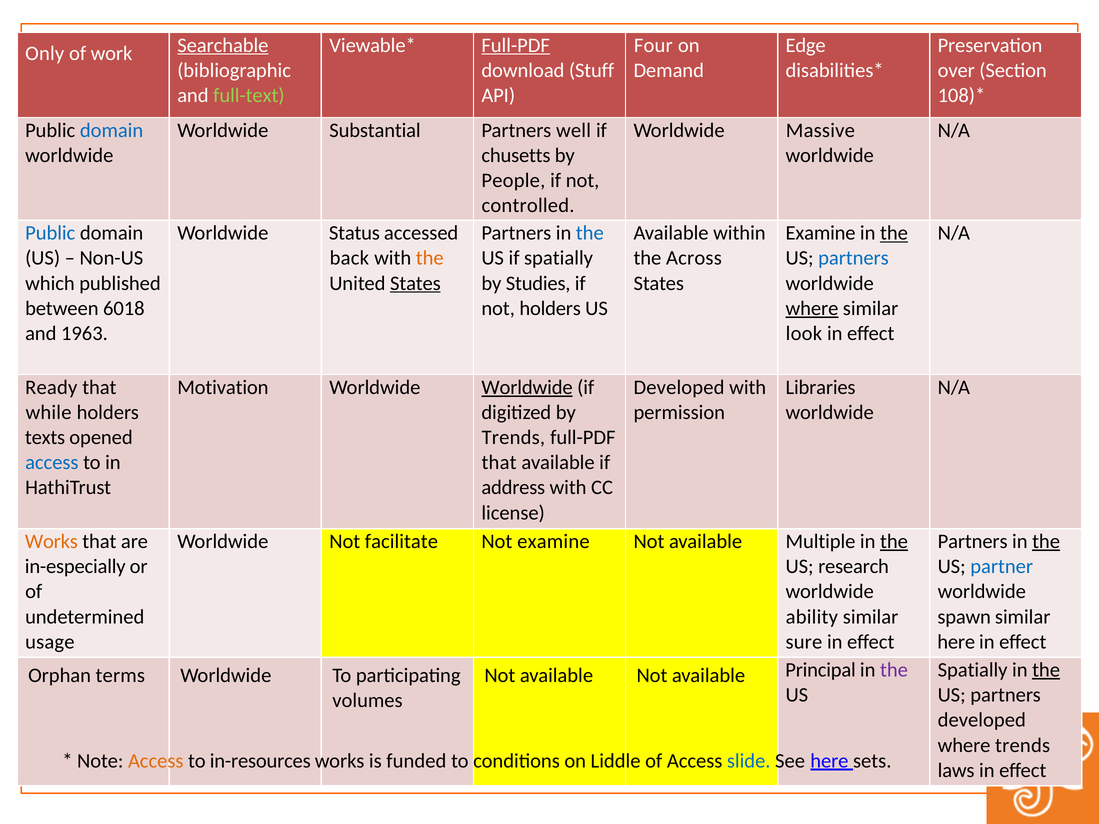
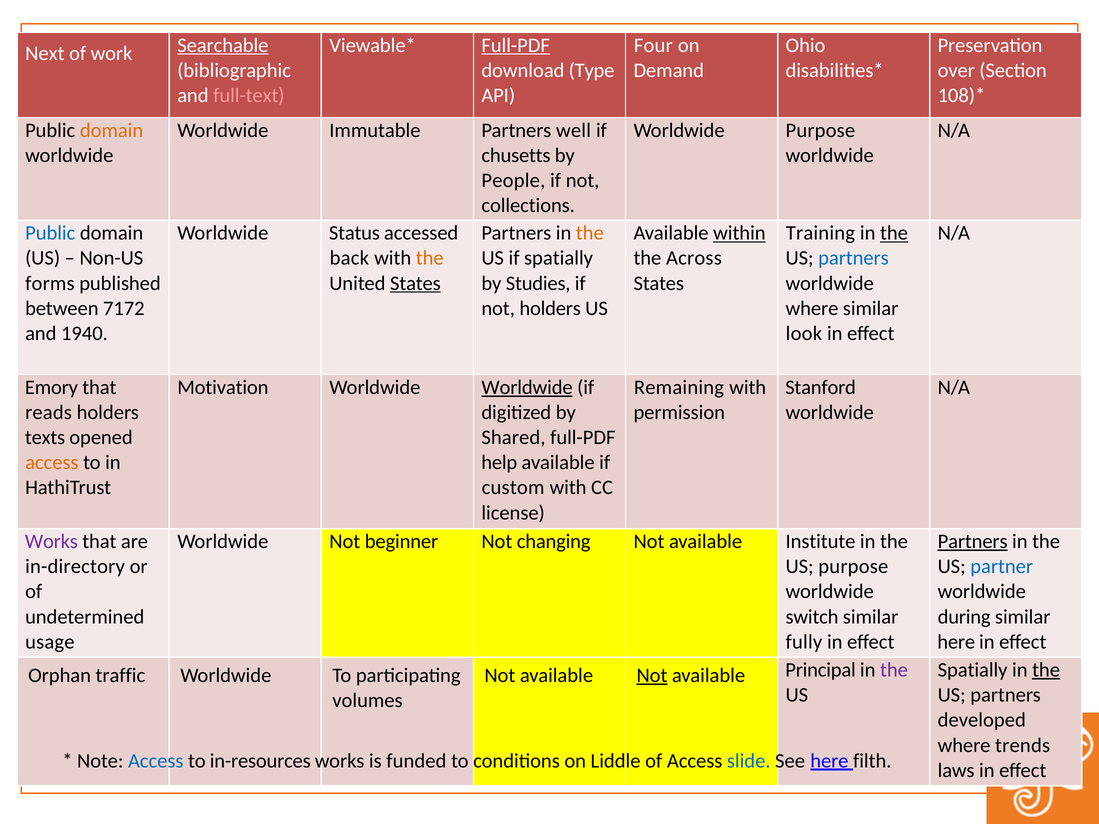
Edge: Edge -> Ohio
Only: Only -> Next
Stuff: Stuff -> Type
full-text colour: light green -> pink
domain at (112, 130) colour: blue -> orange
Substantial: Substantial -> Immutable
Worldwide Massive: Massive -> Purpose
controlled: controlled -> collections
the at (590, 233) colour: blue -> orange
within underline: none -> present
Examine at (821, 233): Examine -> Training
which: which -> forms
6018: 6018 -> 7172
where at (812, 308) underline: present -> none
1963: 1963 -> 1940
Ready: Ready -> Emory
Developed at (679, 387): Developed -> Remaining
Libraries: Libraries -> Stanford
while: while -> reads
Trends at (513, 438): Trends -> Shared
access at (52, 463) colour: blue -> orange
that at (499, 463): that -> help
address: address -> custom
Works at (51, 542) colour: orange -> purple
facilitate: facilitate -> beginner
Not examine: examine -> changing
Multiple: Multiple -> Institute
the at (894, 542) underline: present -> none
Partners at (973, 542) underline: none -> present
the at (1046, 542) underline: present -> none
in-especially: in-especially -> in-directory
US research: research -> purpose
ability: ability -> switch
spawn: spawn -> during
sure: sure -> fully
terms: terms -> traffic
Not at (652, 676) underline: none -> present
Access at (156, 761) colour: orange -> blue
sets: sets -> filth
